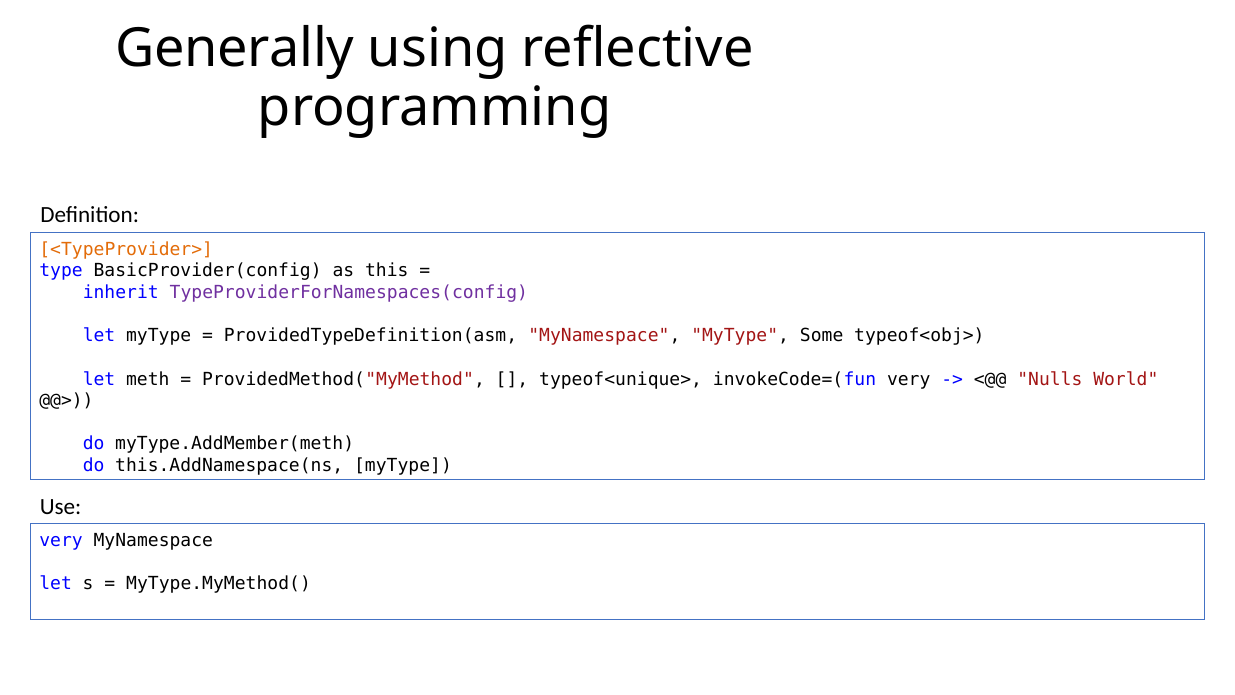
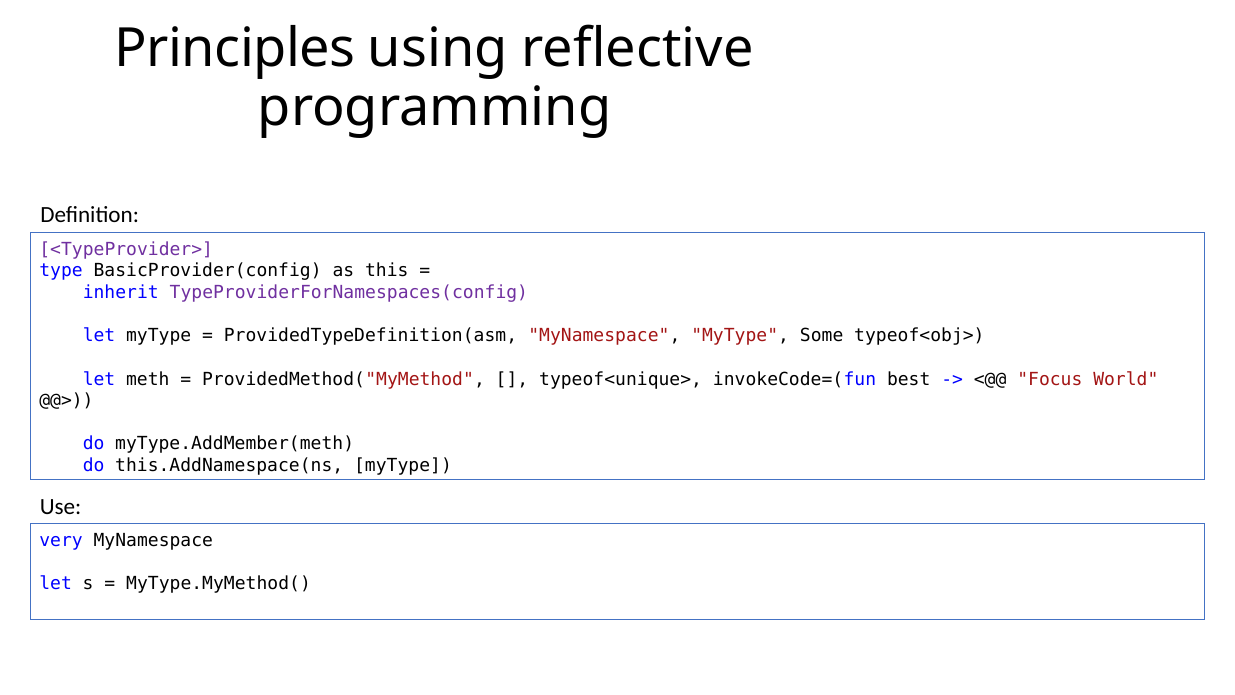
Generally: Generally -> Principles
<TypeProvider> colour: orange -> purple
invokeCode=(fun very: very -> best
Nulls: Nulls -> Focus
